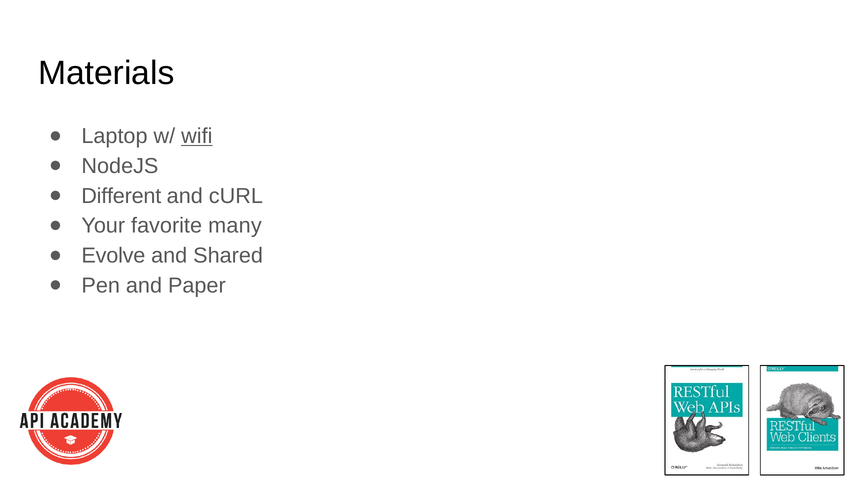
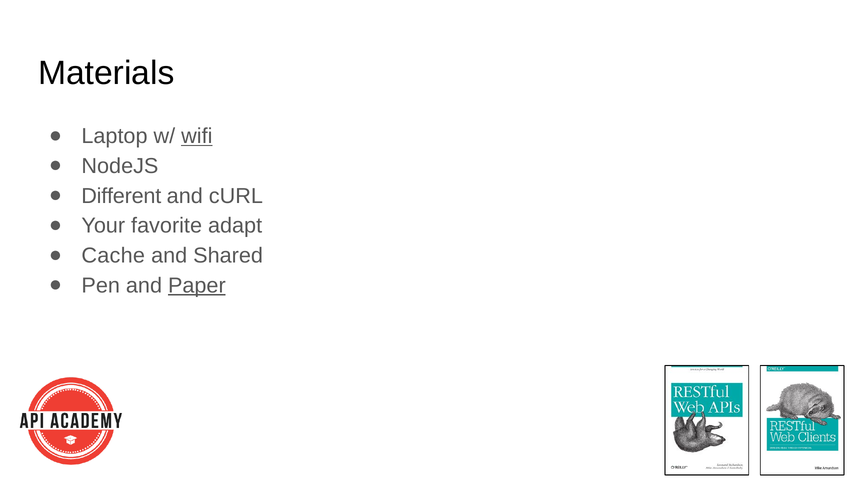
many: many -> adapt
Evolve: Evolve -> Cache
Paper underline: none -> present
